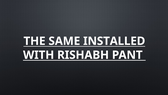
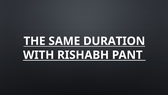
INSTALLED: INSTALLED -> DURATION
